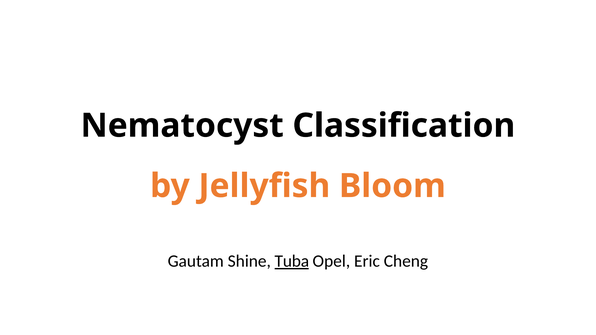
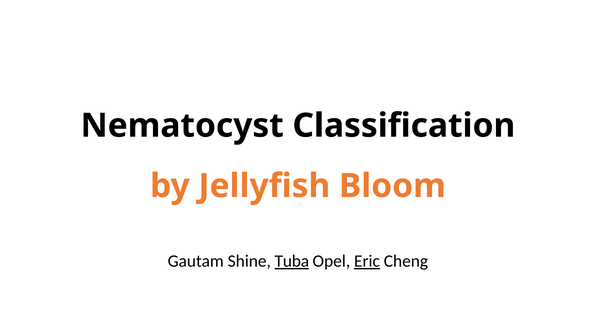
Eric underline: none -> present
